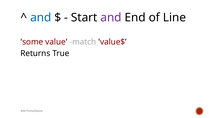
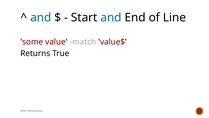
and at (111, 17) colour: purple -> blue
